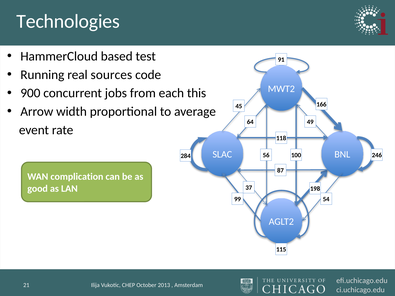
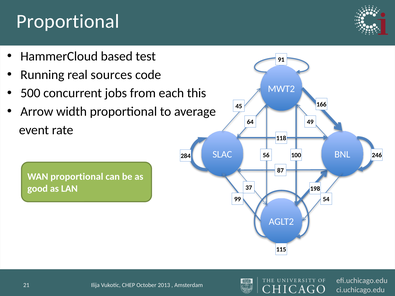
Technologies at (68, 21): Technologies -> Proportional
900: 900 -> 500
WAN complication: complication -> proportional
